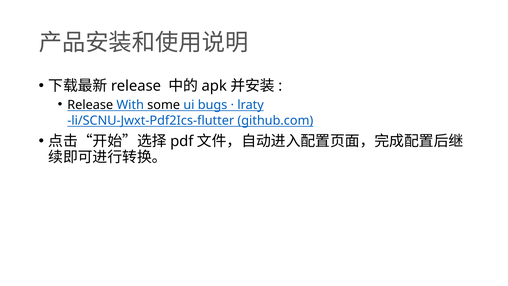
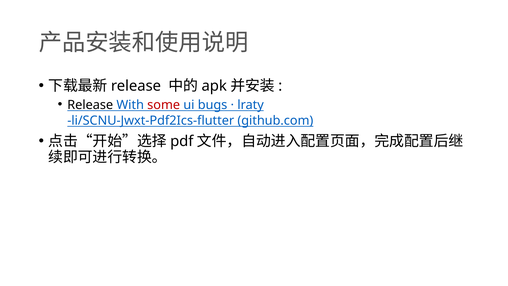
some colour: black -> red
